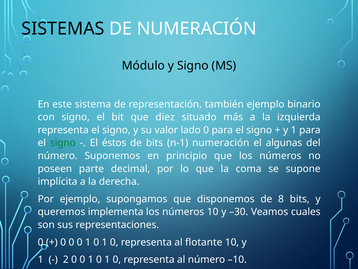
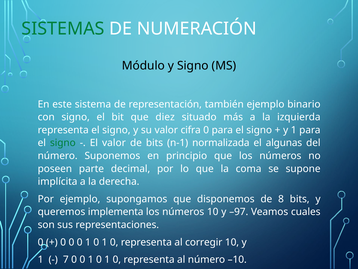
SISTEMAS colour: black -> green
lado: lado -> cifra
El éstos: éstos -> valor
n-1 numeración: numeración -> normalizada
–30: –30 -> –97
flotante: flotante -> corregir
2: 2 -> 7
